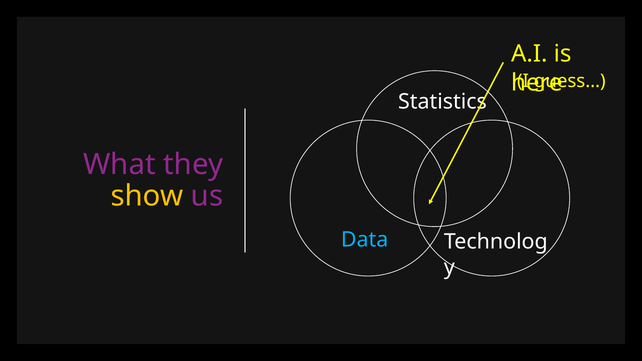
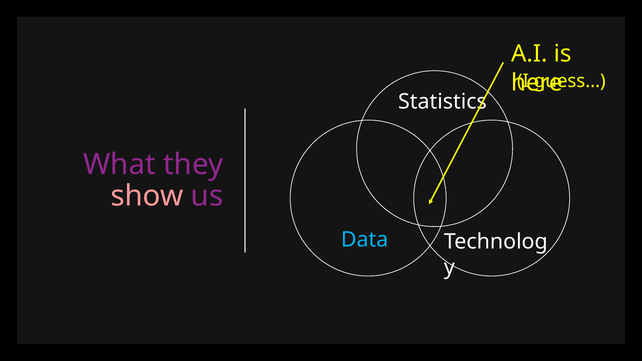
show colour: yellow -> pink
